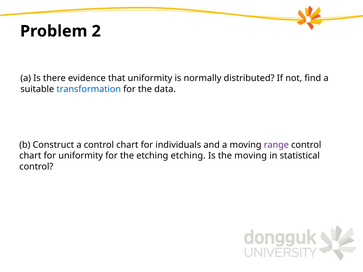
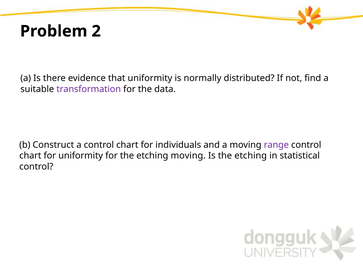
transformation colour: blue -> purple
etching etching: etching -> moving
Is the moving: moving -> etching
